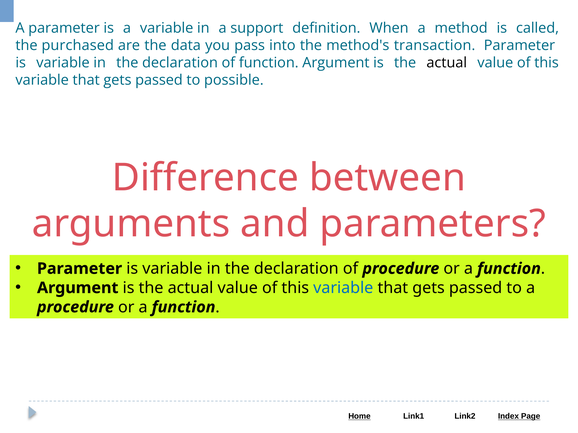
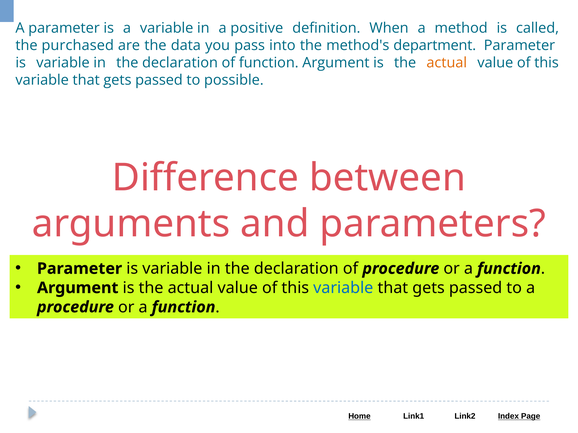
support: support -> positive
transaction: transaction -> department
actual at (447, 63) colour: black -> orange
